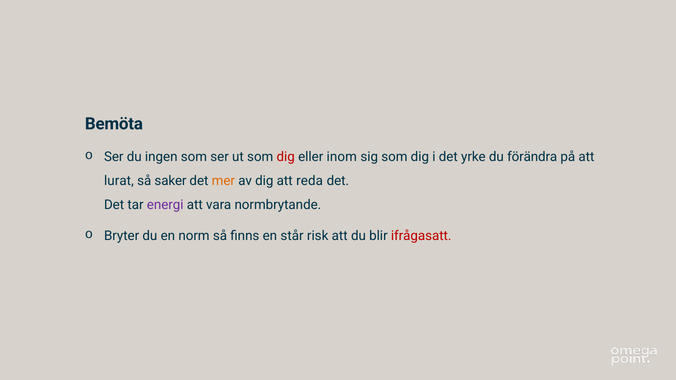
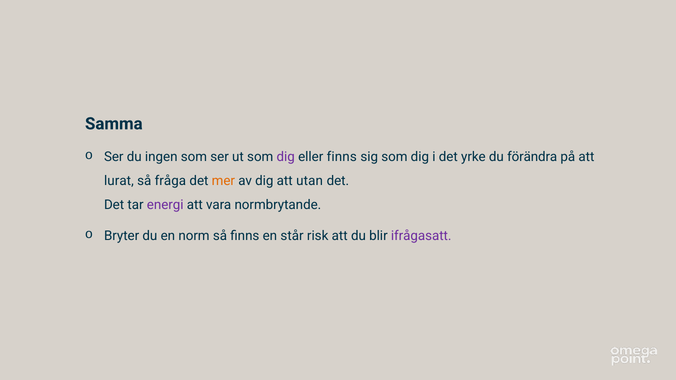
Bemöta: Bemöta -> Samma
dig at (286, 157) colour: red -> purple
eller inom: inom -> finns
saker: saker -> fråga
reda: reda -> utan
ifrågasatt colour: red -> purple
